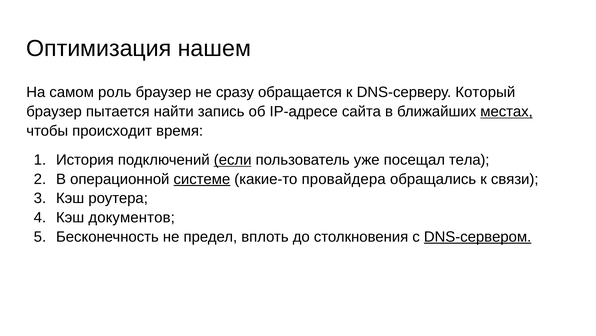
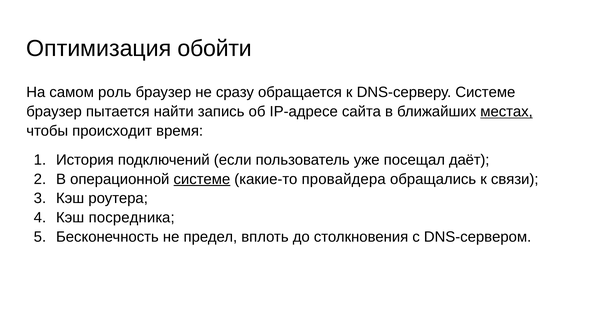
нашем: нашем -> обойти
DNS-серверу Который: Который -> Системе
если underline: present -> none
тела: тела -> даёт
документов: документов -> посредника
DNS-сервером underline: present -> none
